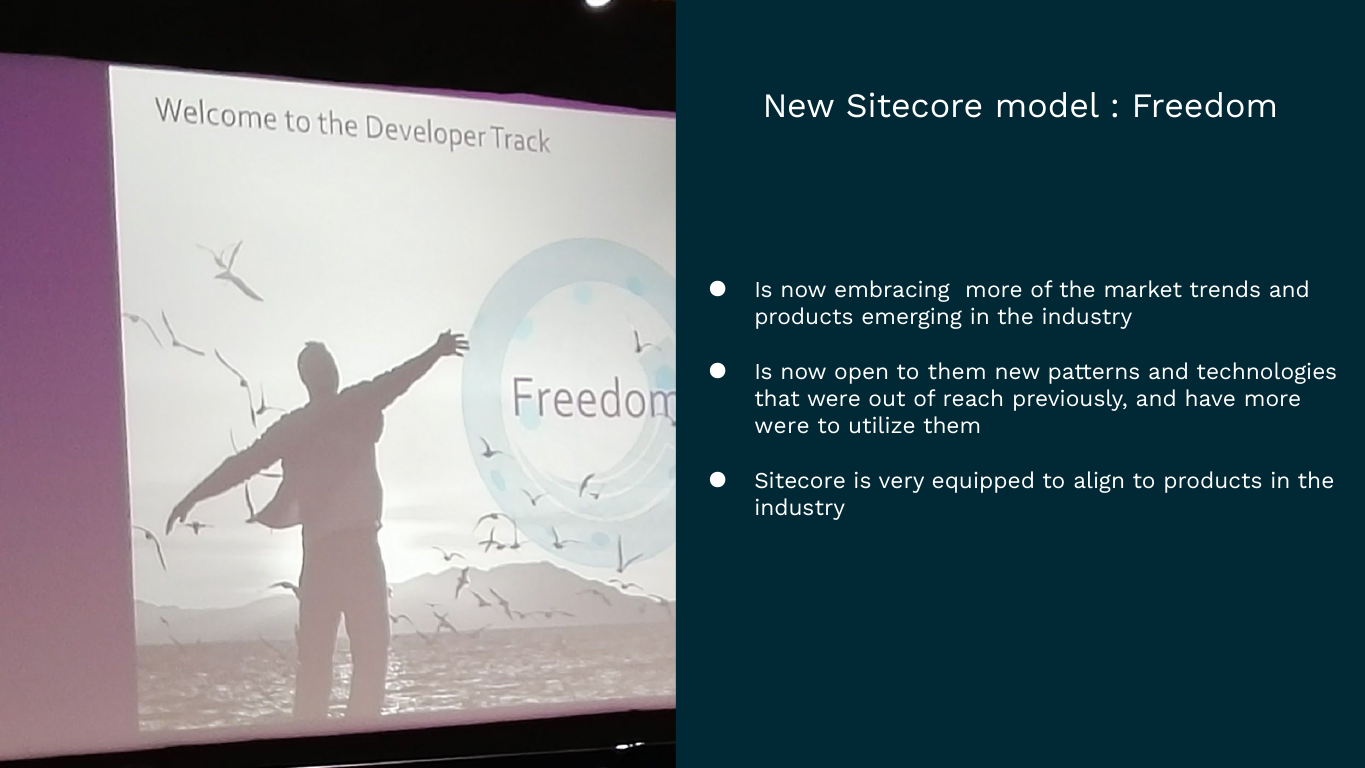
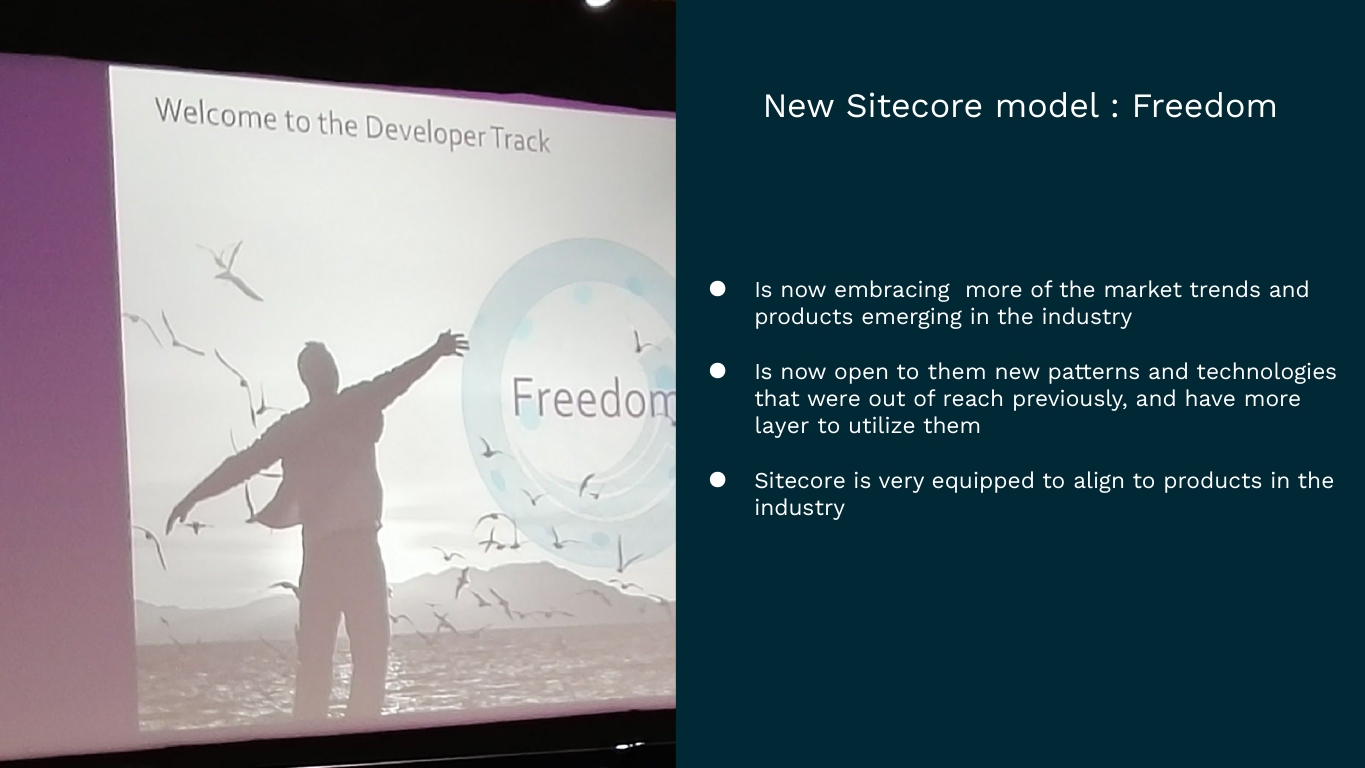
were at (782, 426): were -> layer
